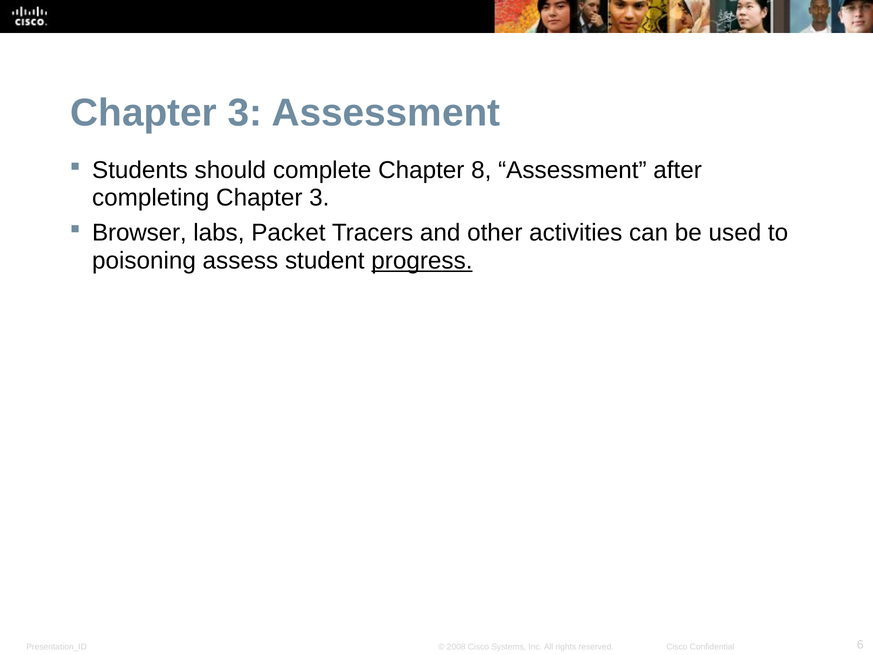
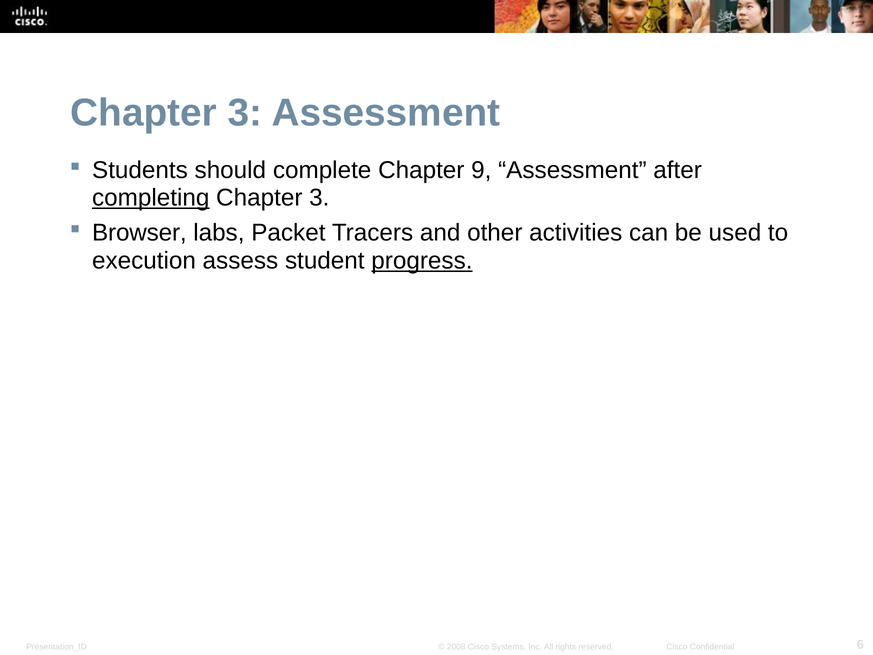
8: 8 -> 9
completing underline: none -> present
poisoning: poisoning -> execution
